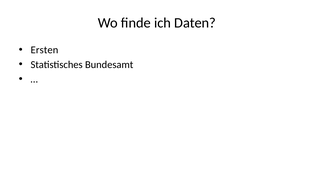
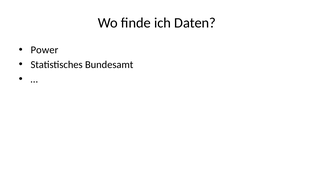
Ersten: Ersten -> Power
